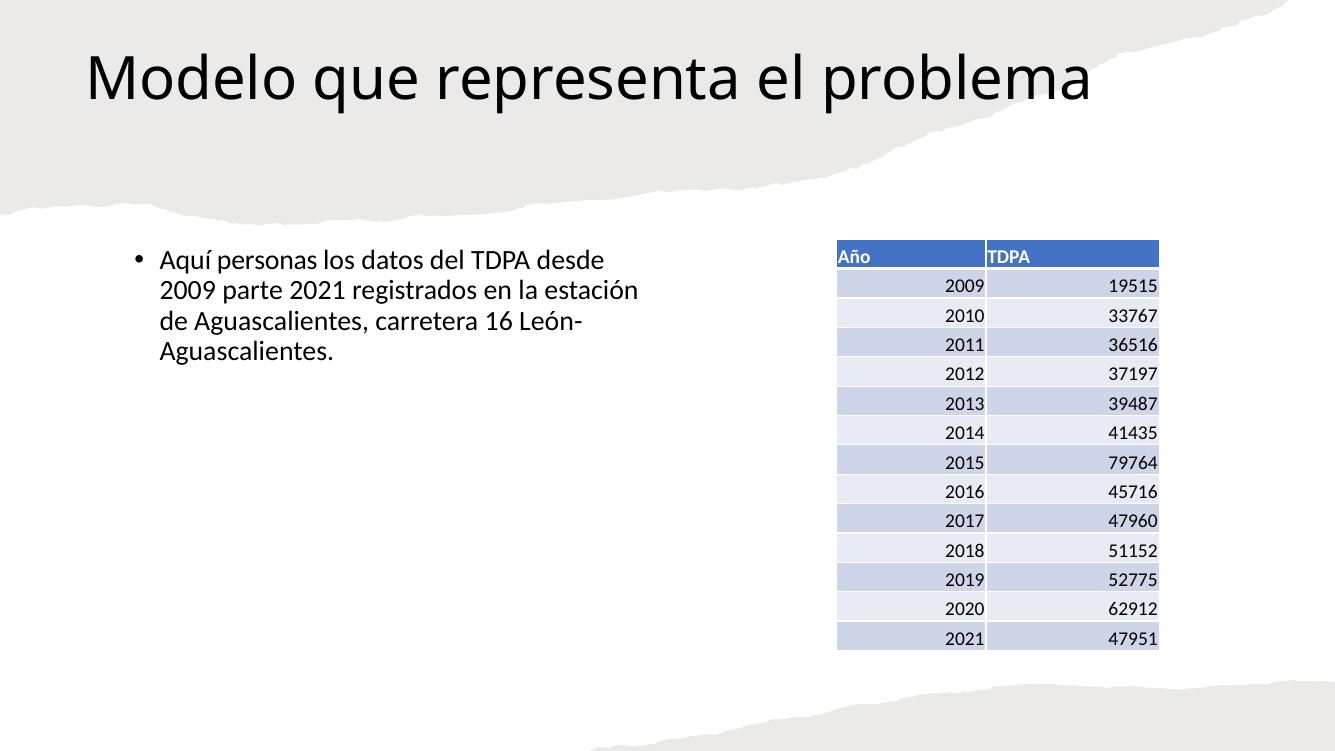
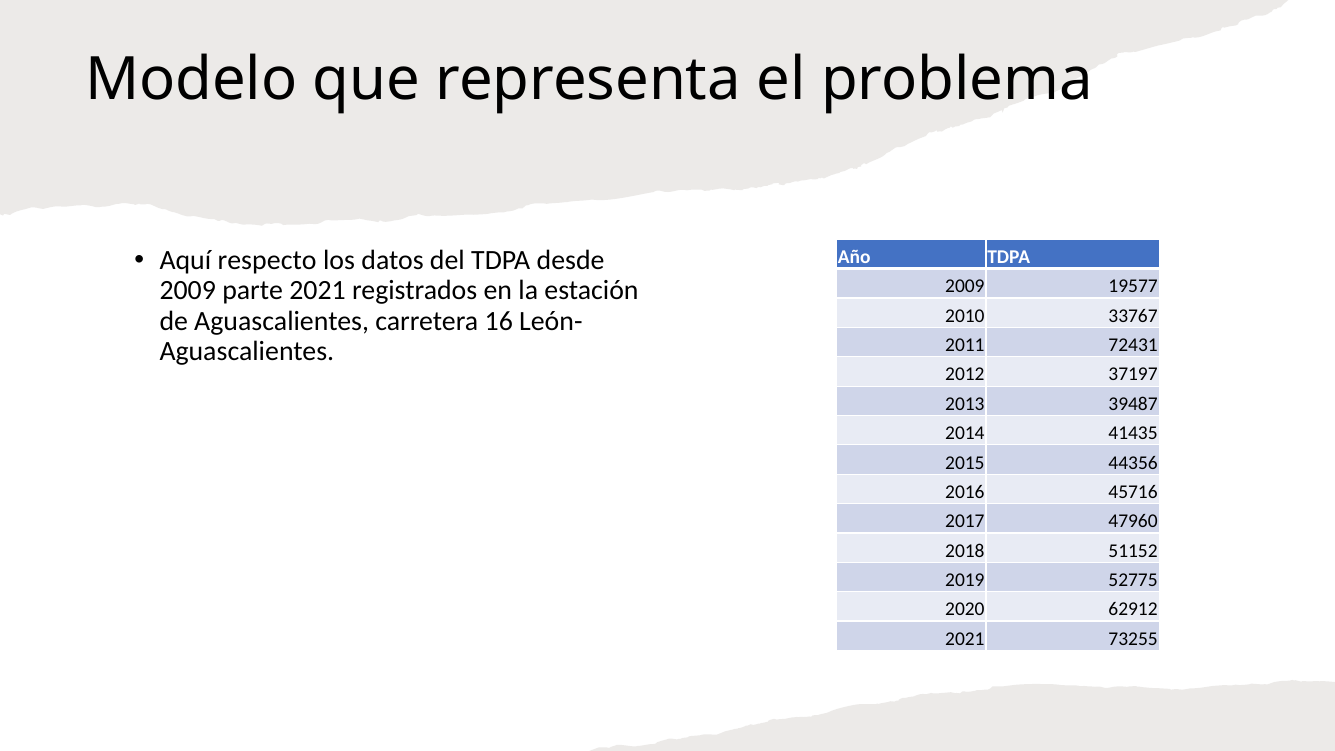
personas: personas -> respecto
19515: 19515 -> 19577
36516: 36516 -> 72431
79764: 79764 -> 44356
47951: 47951 -> 73255
